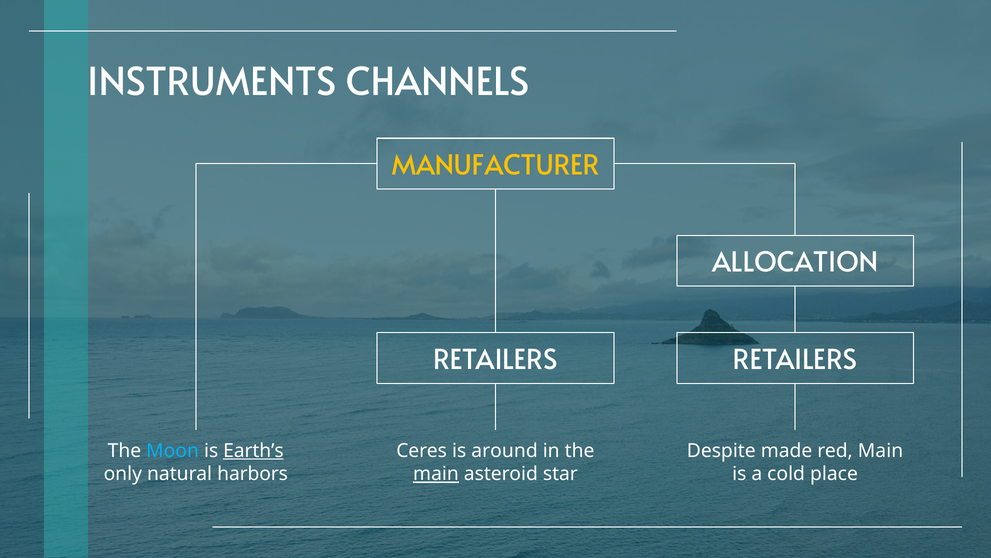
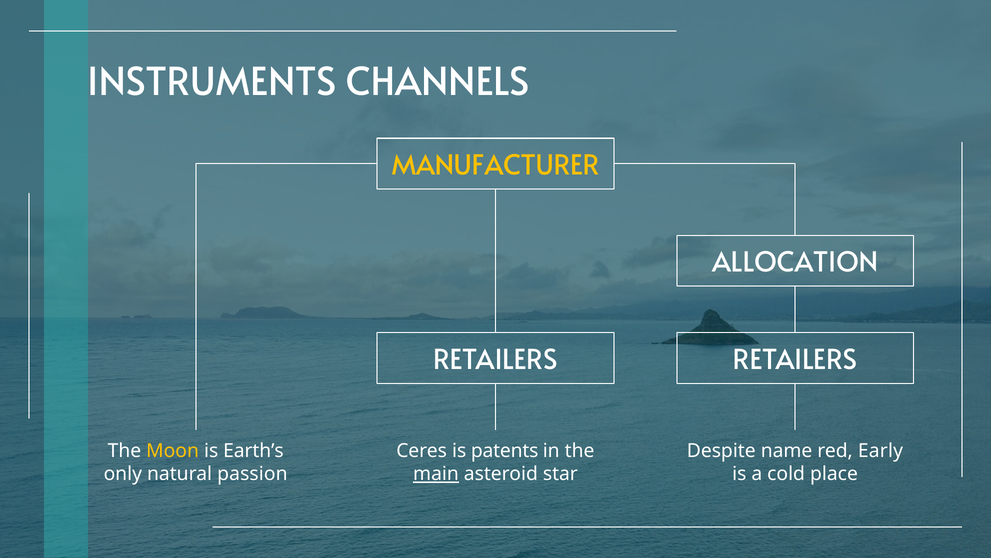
Moon colour: light blue -> yellow
Earth’s underline: present -> none
around: around -> patents
made: made -> name
red Main: Main -> Early
harbors: harbors -> passion
